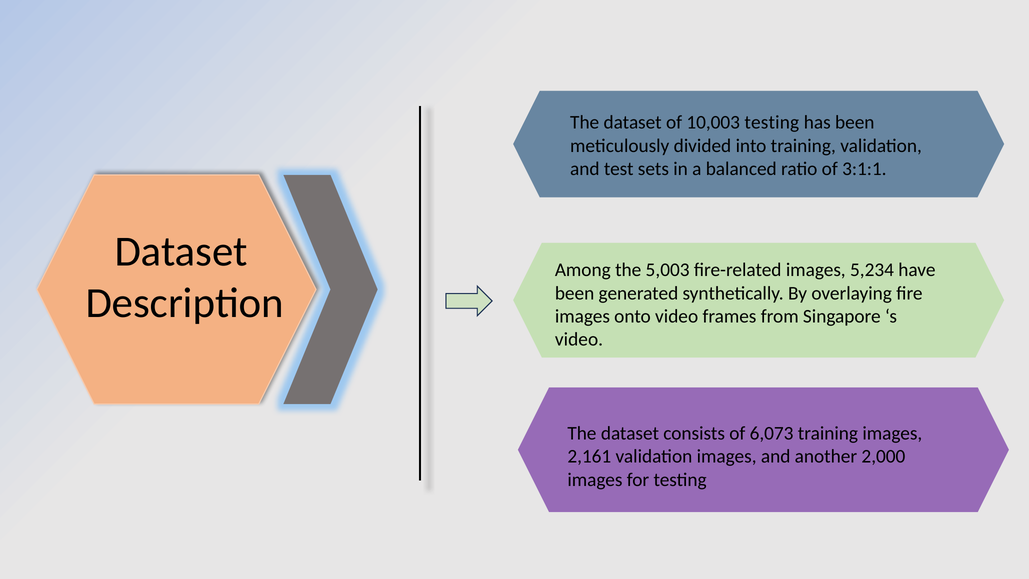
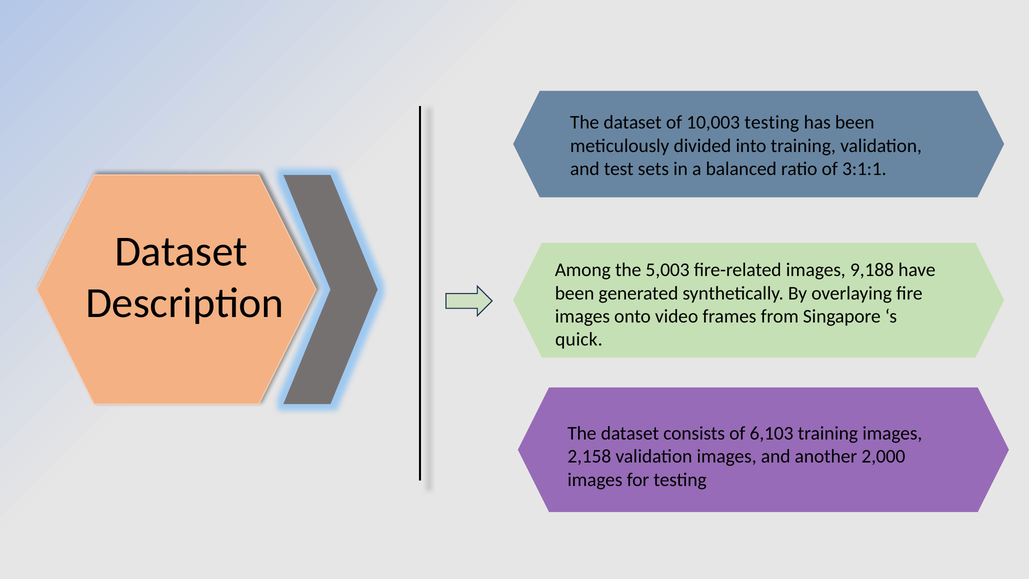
5,234: 5,234 -> 9,188
video at (579, 339): video -> quick
6,073: 6,073 -> 6,103
2,161: 2,161 -> 2,158
